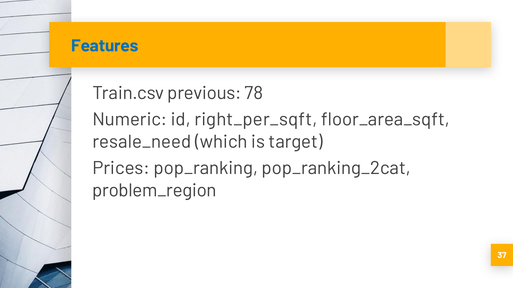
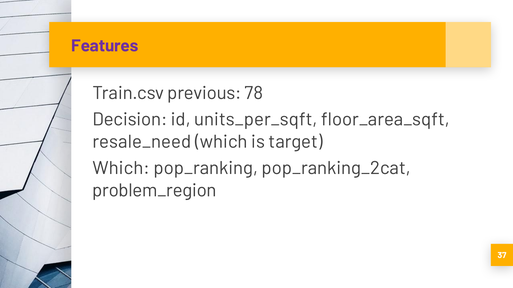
Features colour: blue -> purple
Numeric: Numeric -> Decision
right_per_sqft: right_per_sqft -> units_per_sqft
Prices at (121, 168): Prices -> Which
